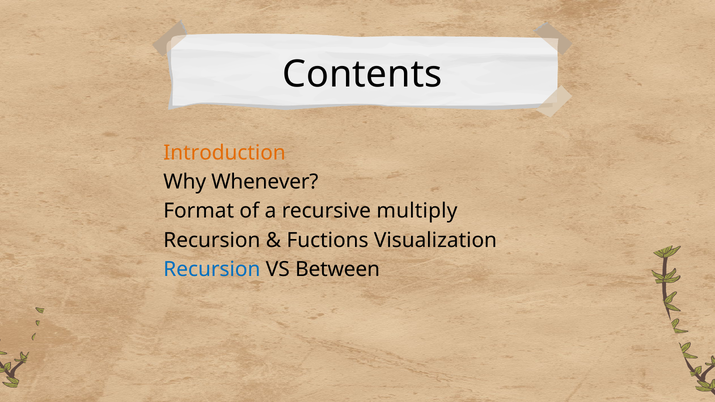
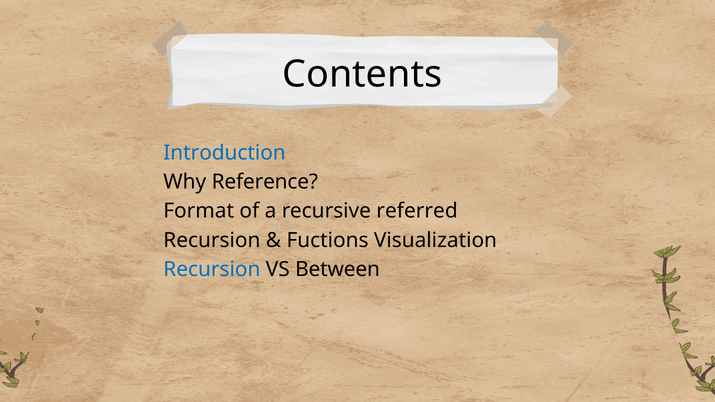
Introduction colour: orange -> blue
Whenever: Whenever -> Reference
multiply: multiply -> referred
